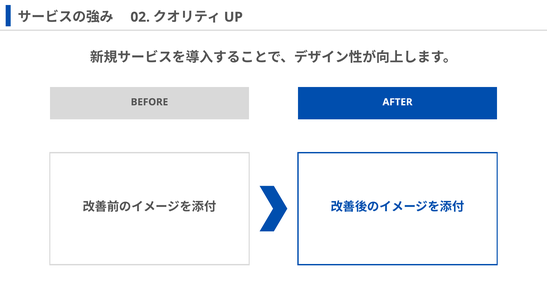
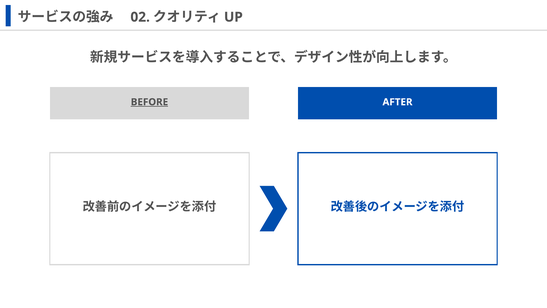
BEFORE underline: none -> present
